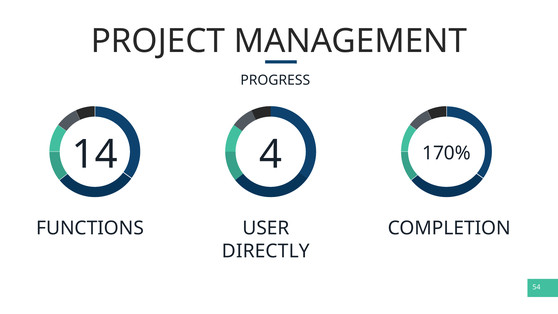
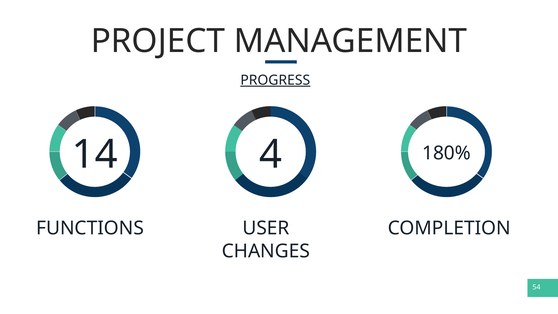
PROGRESS underline: none -> present
170%: 170% -> 180%
DIRECTLY: DIRECTLY -> CHANGES
